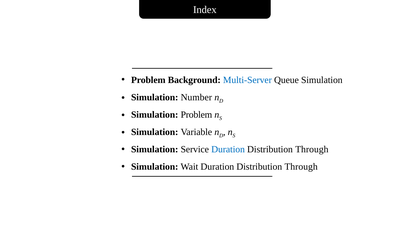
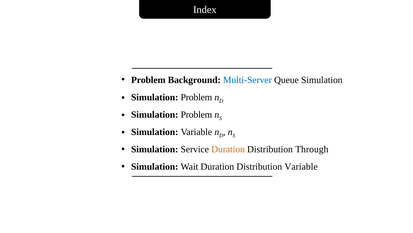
Number at (196, 97): Number -> Problem
Duration at (228, 149) colour: blue -> orange
Wait Duration Distribution Through: Through -> Variable
